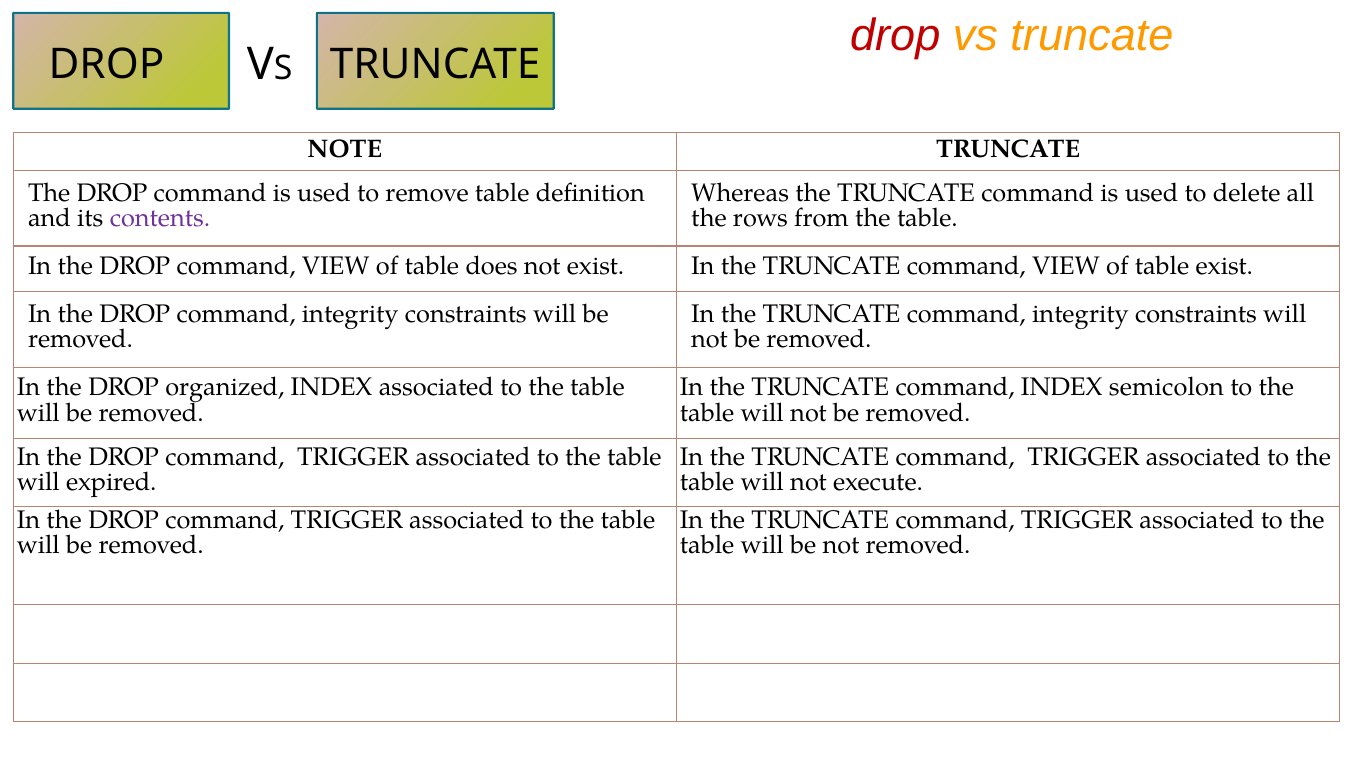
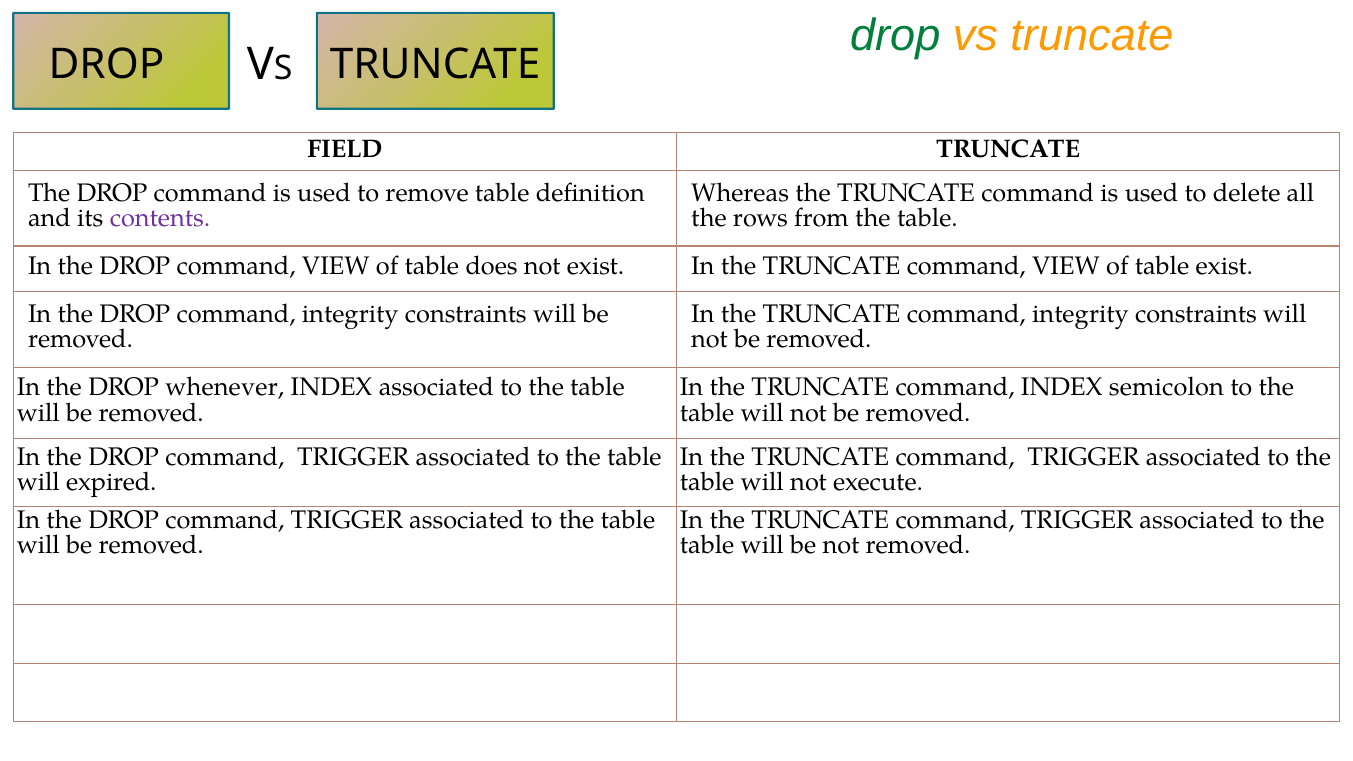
drop at (895, 35) colour: red -> green
NOTE: NOTE -> FIELD
organized: organized -> whenever
